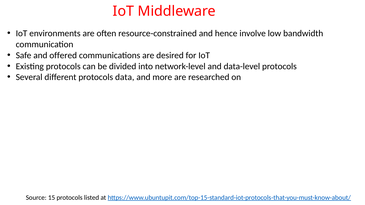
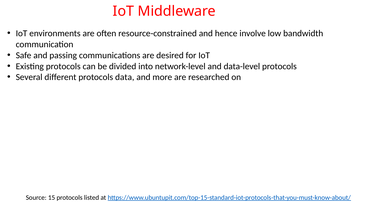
offered: offered -> passing
